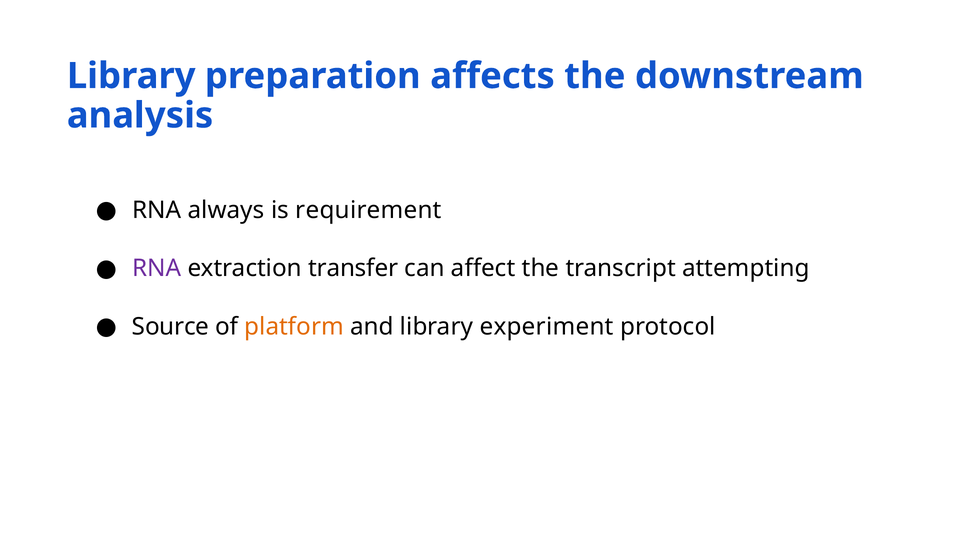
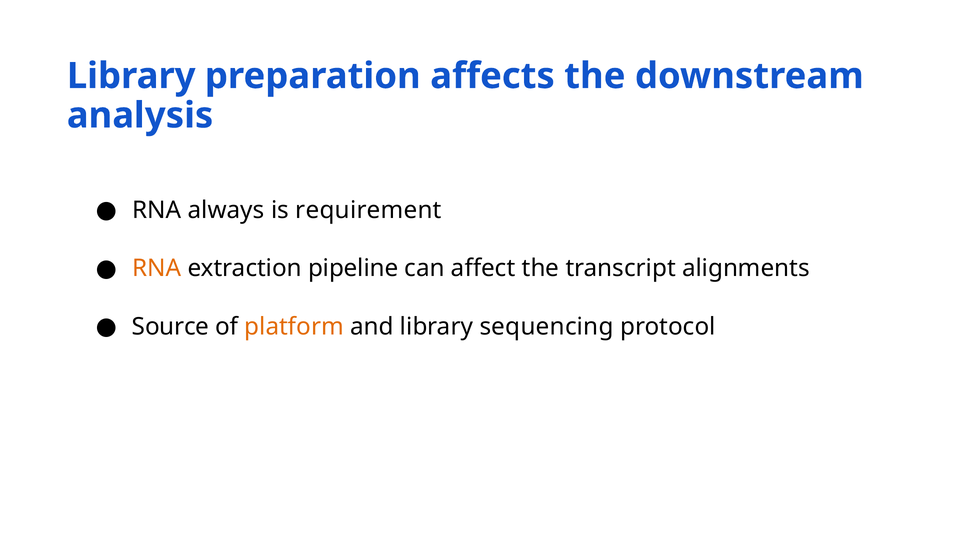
RNA at (157, 268) colour: purple -> orange
transfer: transfer -> pipeline
attempting: attempting -> alignments
experiment: experiment -> sequencing
